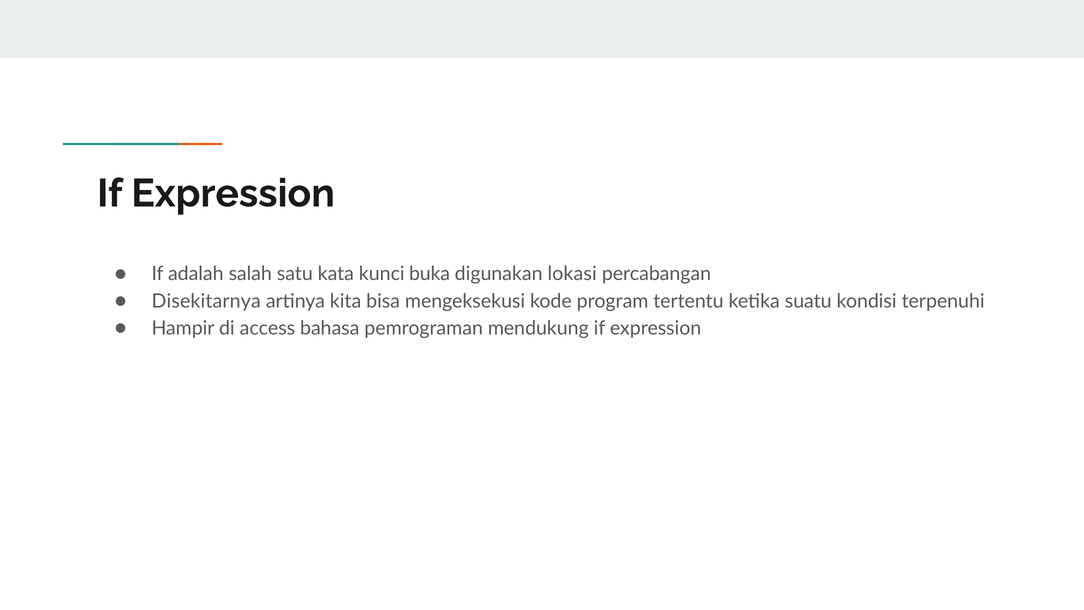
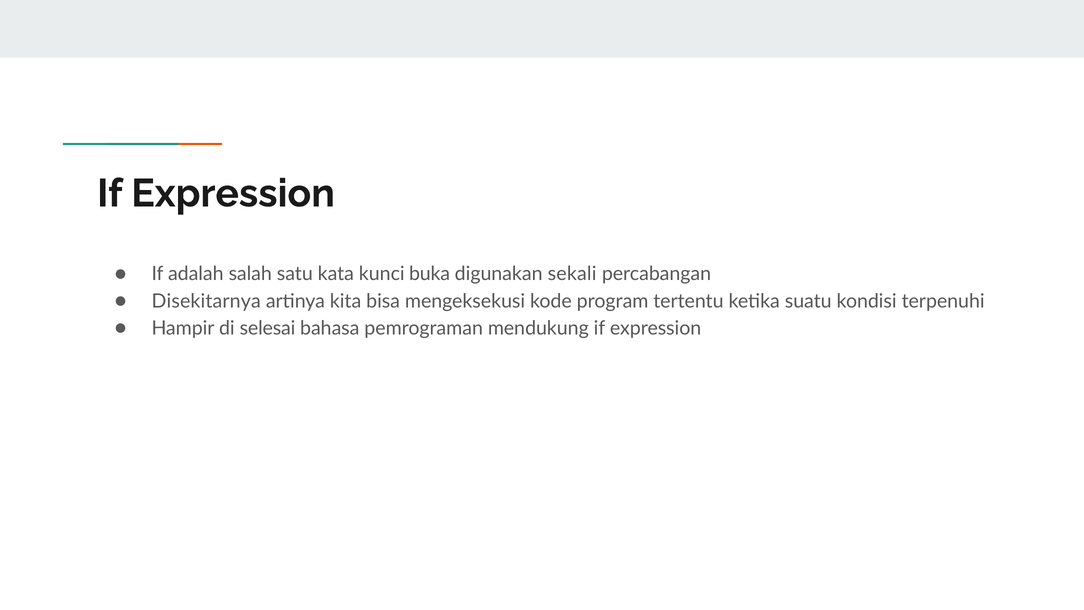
lokasi: lokasi -> sekali
access: access -> selesai
